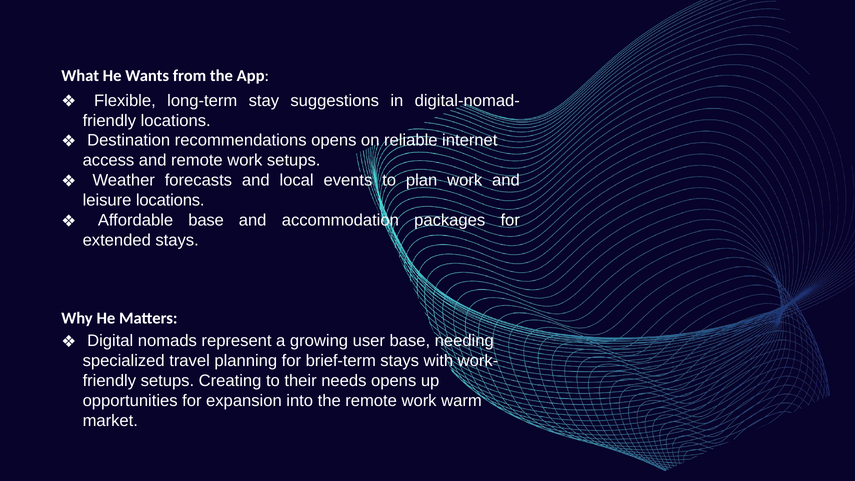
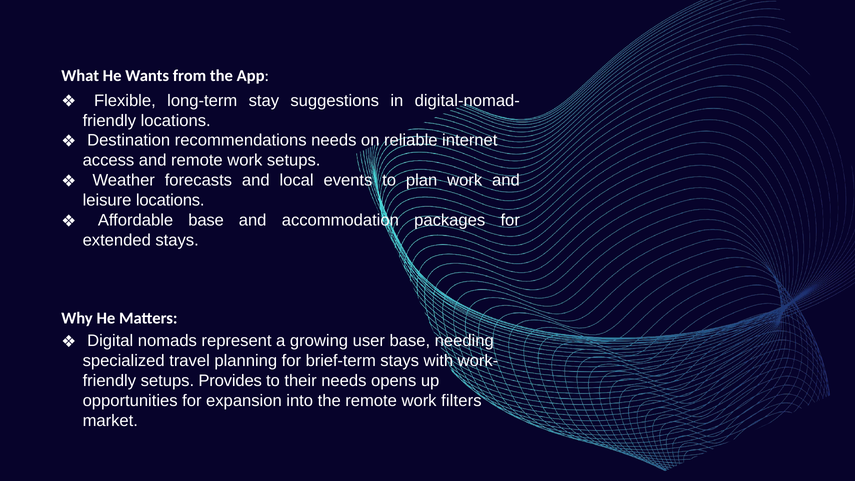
recommendations opens: opens -> needs
Creating: Creating -> Provides
warm: warm -> filters
